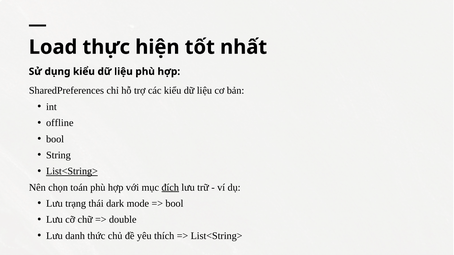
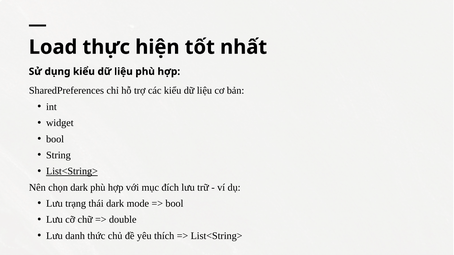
offline: offline -> widget
chọn toán: toán -> dark
đích underline: present -> none
